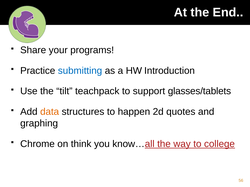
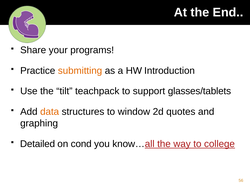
submitting colour: blue -> orange
happen: happen -> window
Chrome: Chrome -> Detailed
think: think -> cond
